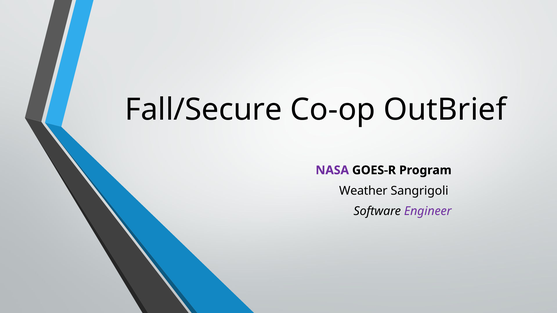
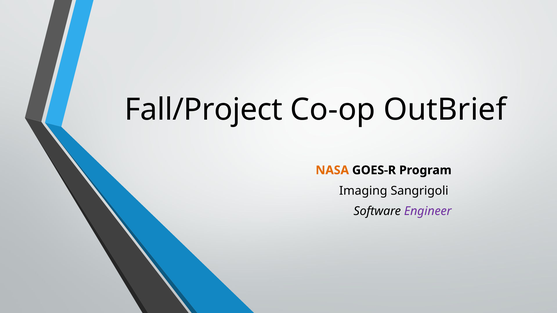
Fall/Secure: Fall/Secure -> Fall/Project
NASA colour: purple -> orange
Weather: Weather -> Imaging
